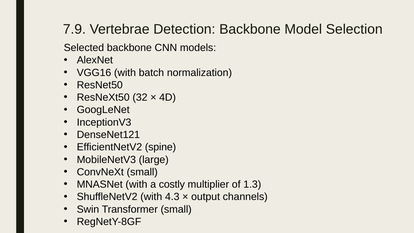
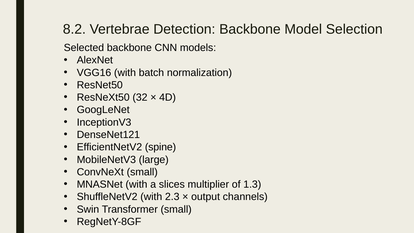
7.9: 7.9 -> 8.2
costly: costly -> slices
4.3: 4.3 -> 2.3
